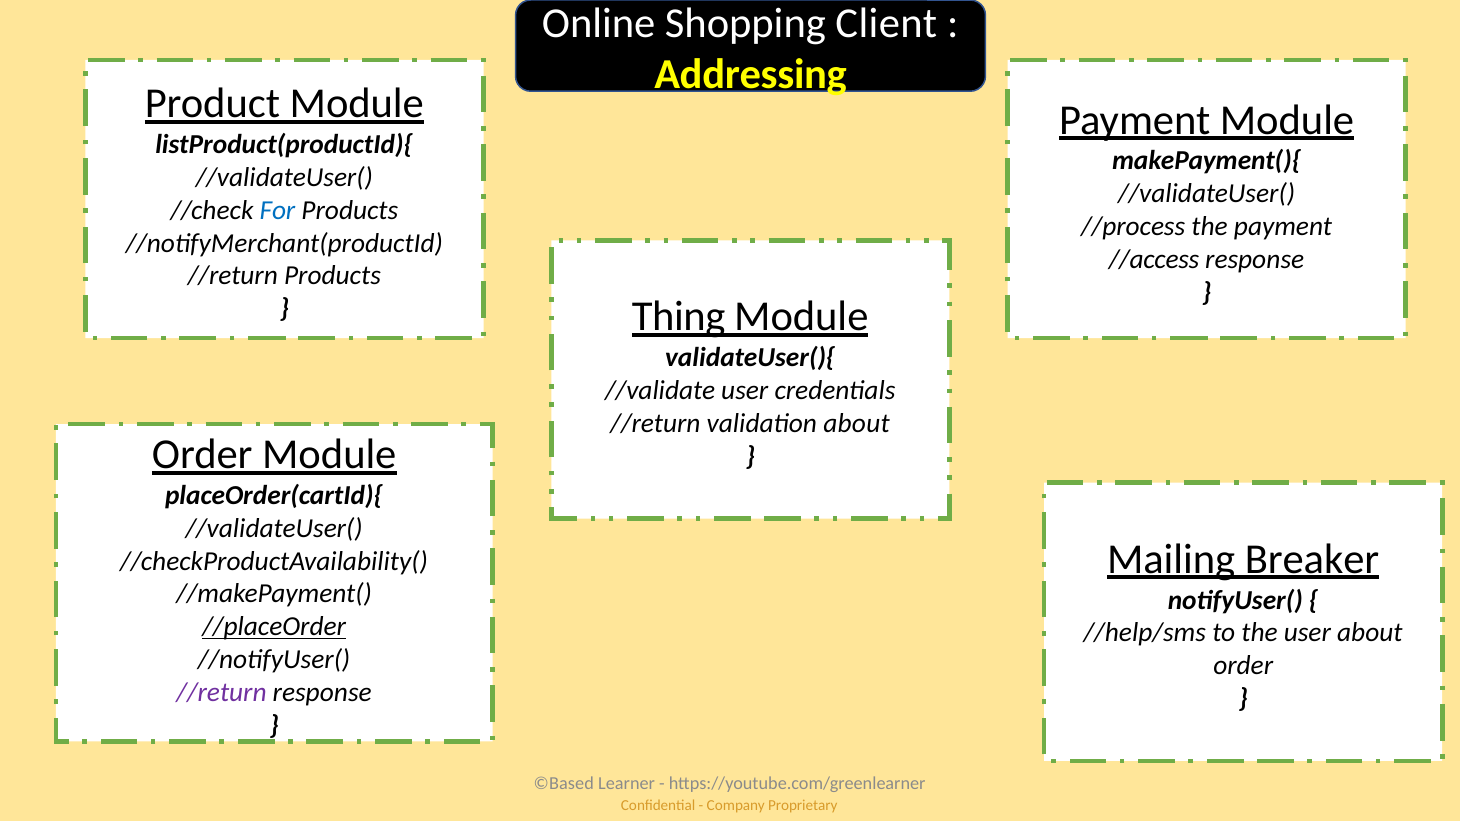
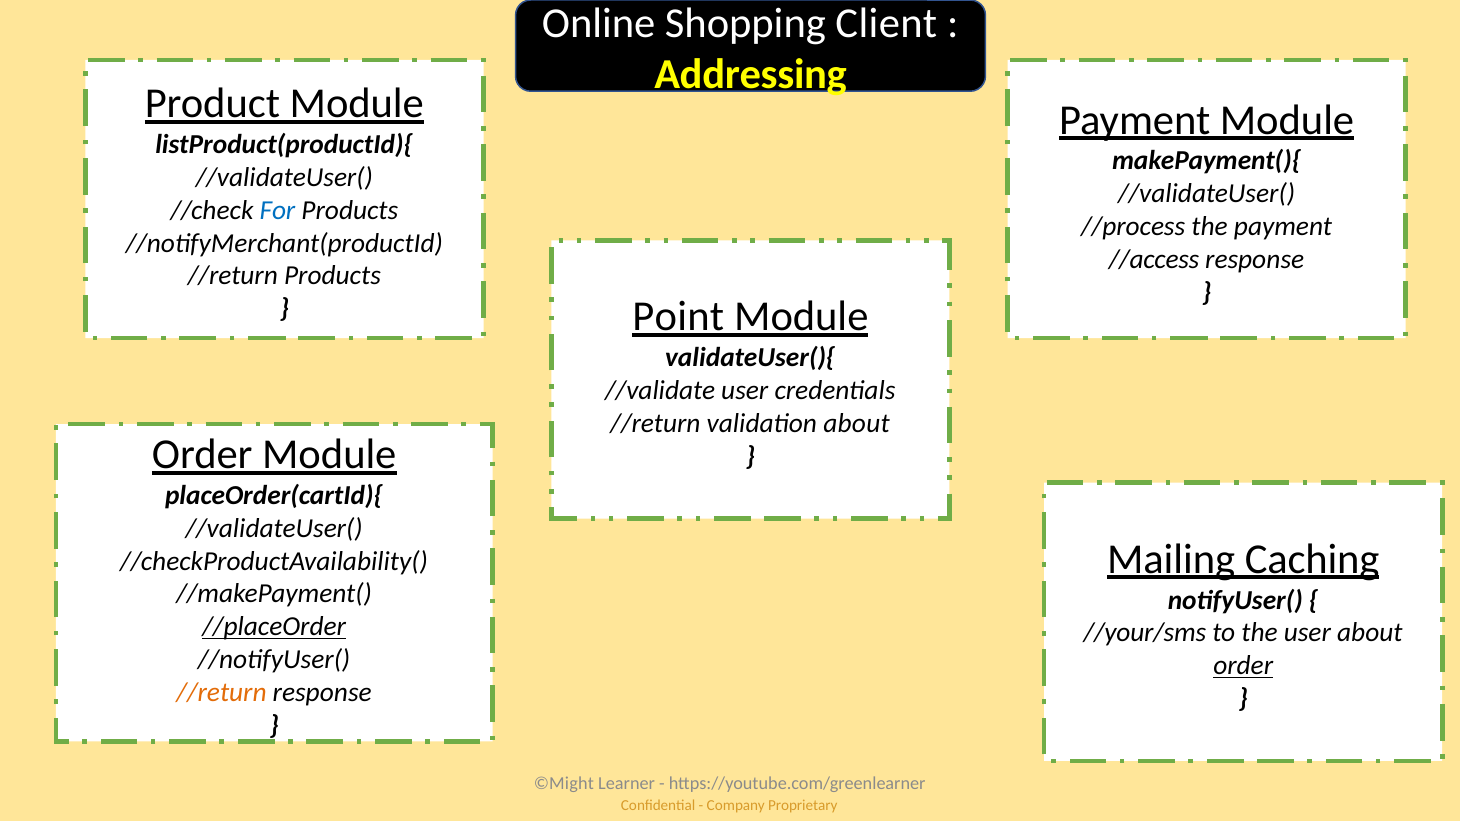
Thing: Thing -> Point
Breaker: Breaker -> Caching
//help/sms: //help/sms -> //your/sms
order at (1243, 666) underline: none -> present
//return at (222, 693) colour: purple -> orange
©Based: ©Based -> ©Might
